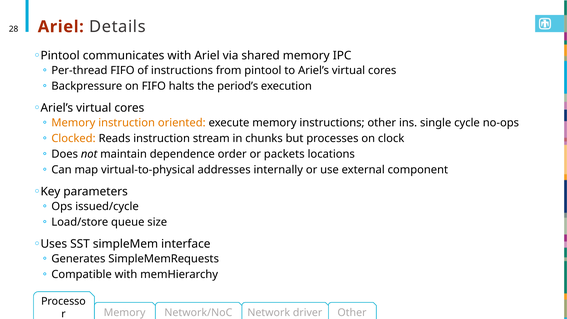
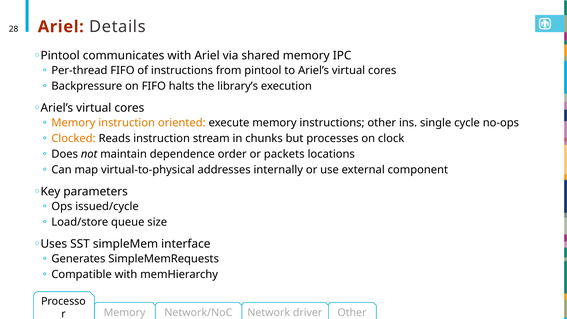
period’s: period’s -> library’s
